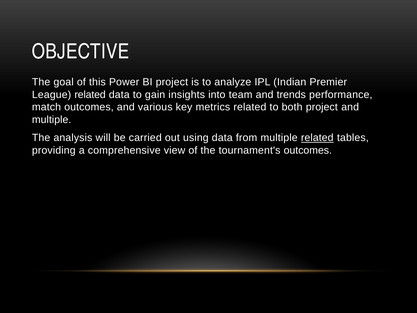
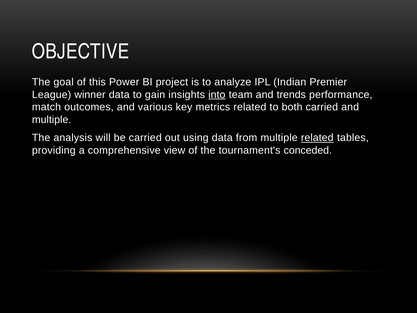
League related: related -> winner
into underline: none -> present
both project: project -> carried
tournament's outcomes: outcomes -> conceded
